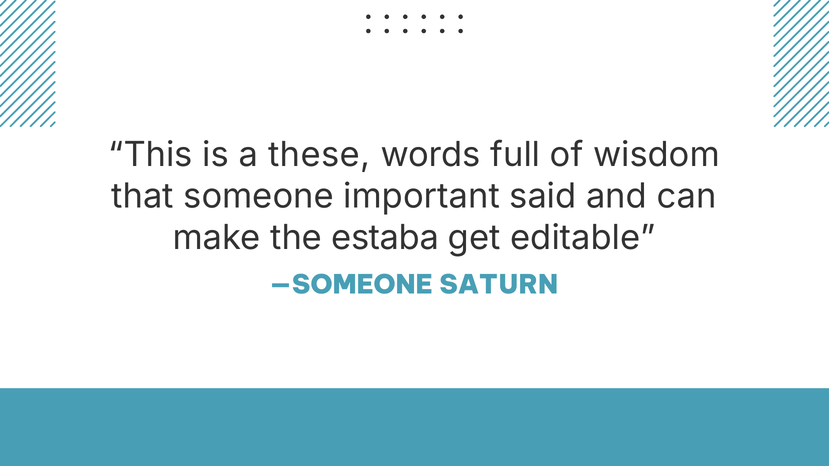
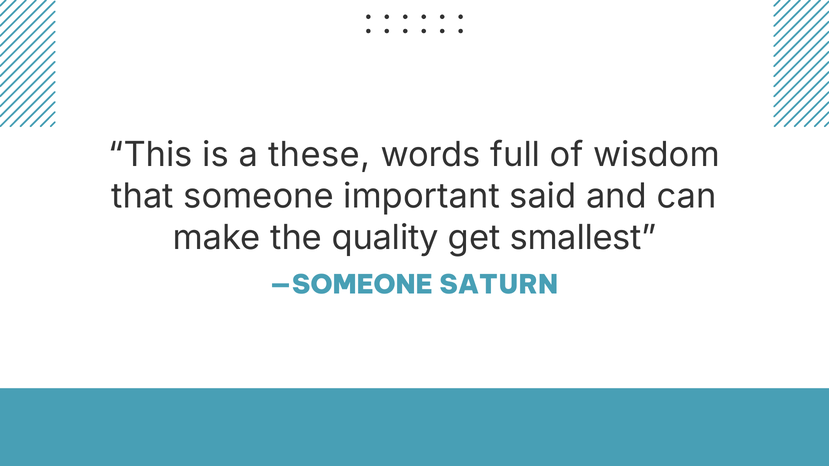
estaba: estaba -> quality
editable: editable -> smallest
